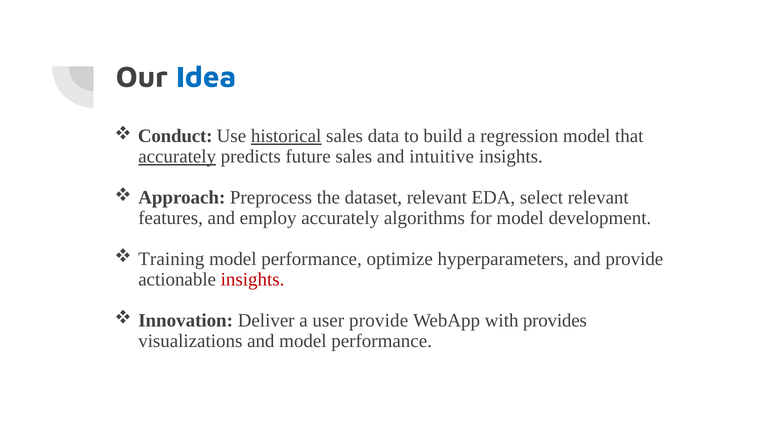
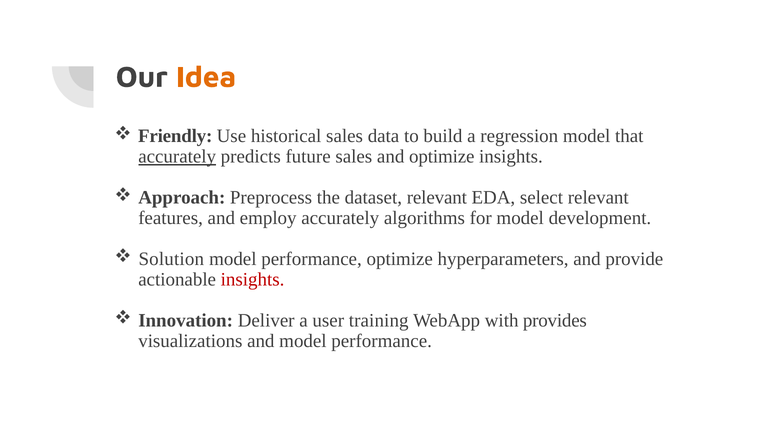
Idea colour: blue -> orange
Conduct: Conduct -> Friendly
historical underline: present -> none
and intuitive: intuitive -> optimize
Training: Training -> Solution
user provide: provide -> training
